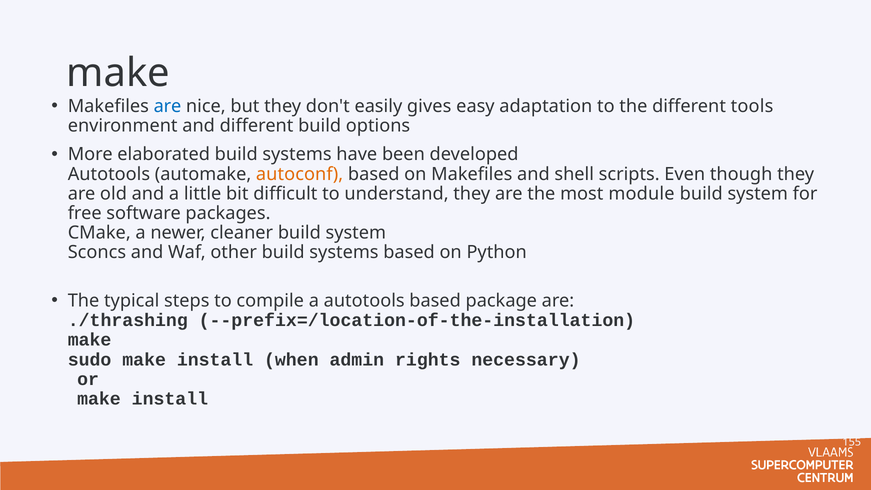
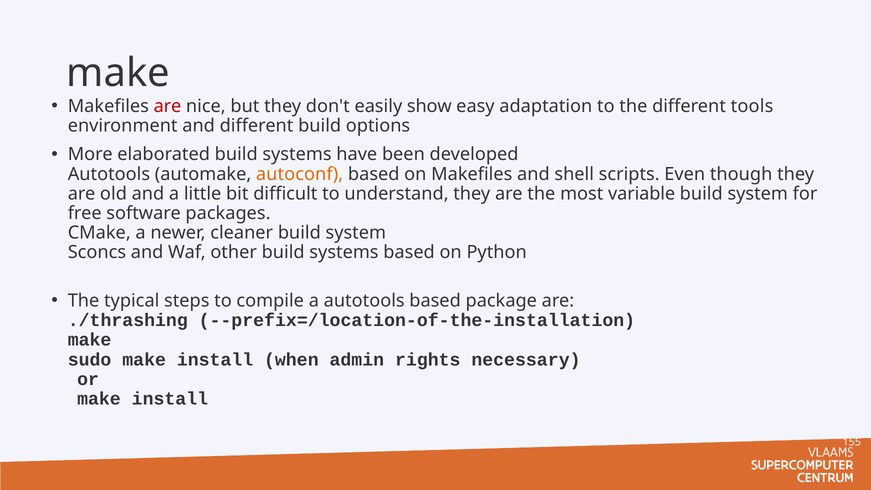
are at (168, 106) colour: blue -> red
gives: gives -> show
module: module -> variable
